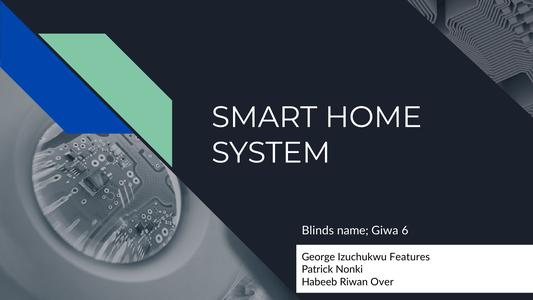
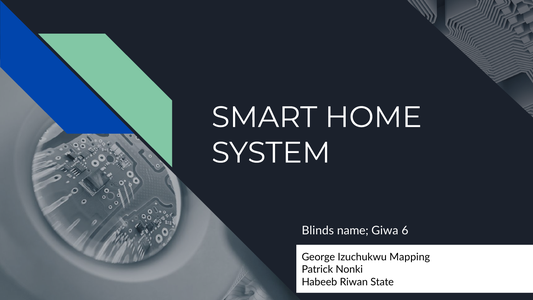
Features: Features -> Mapping
Over: Over -> State
